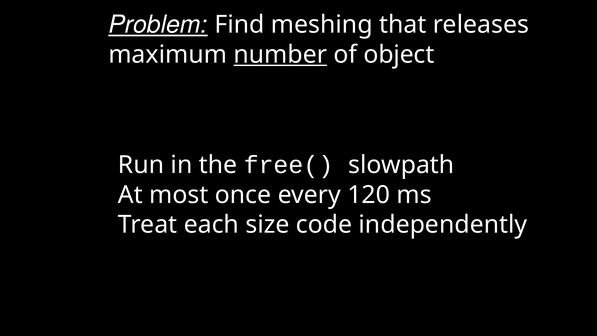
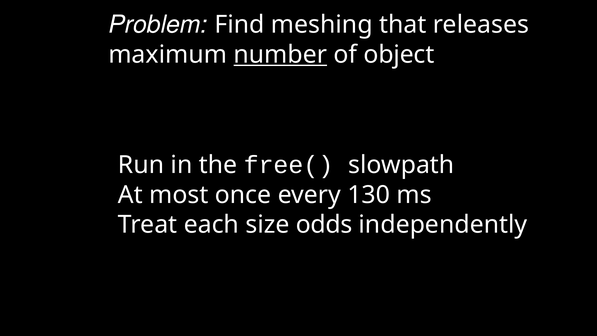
Problem underline: present -> none
120: 120 -> 130
code: code -> odds
